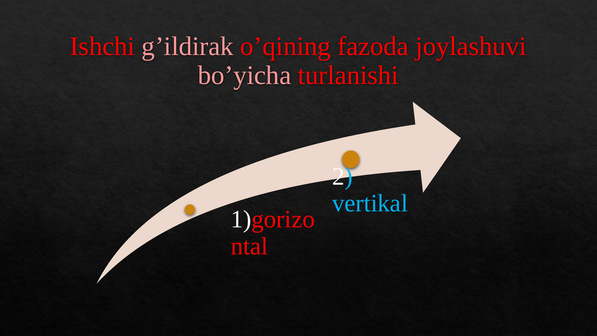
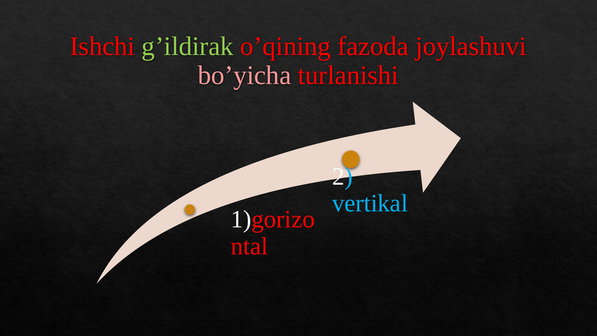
g’ildirak colour: pink -> light green
